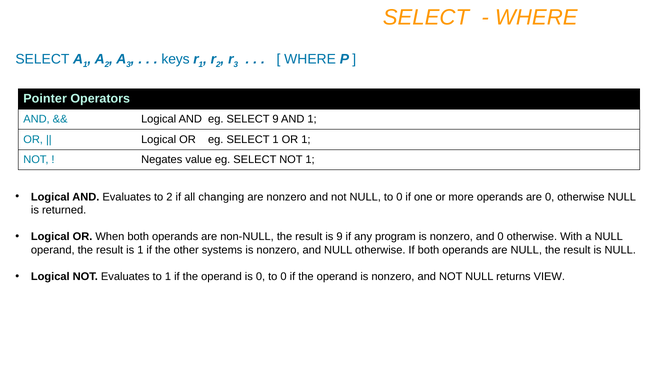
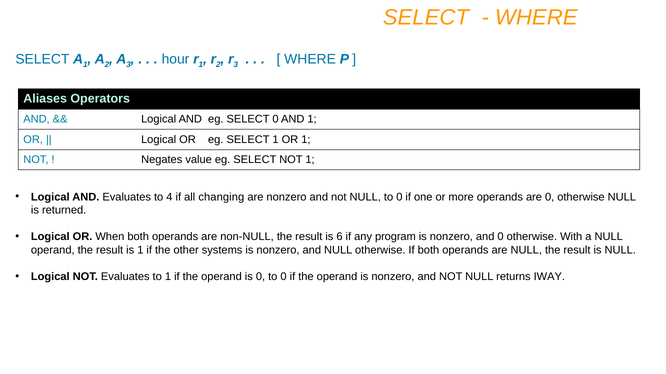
keys: keys -> hour
Pointer: Pointer -> Aliases
SELECT 9: 9 -> 0
to 2: 2 -> 4
is 9: 9 -> 6
VIEW: VIEW -> IWAY
